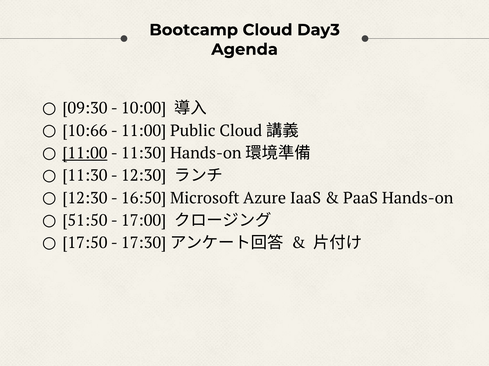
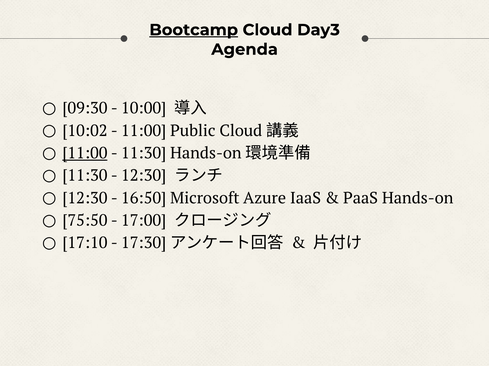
Bootcamp underline: none -> present
10:66: 10:66 -> 10:02
51:50: 51:50 -> 75:50
17:50: 17:50 -> 17:10
